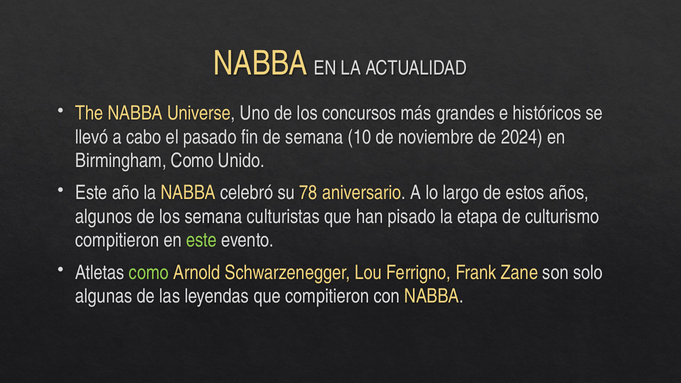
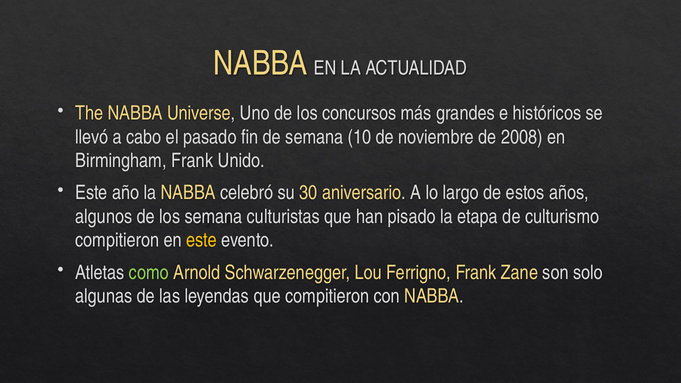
2024: 2024 -> 2008
Birmingham Como: Como -> Frank
78: 78 -> 30
este at (202, 240) colour: light green -> yellow
